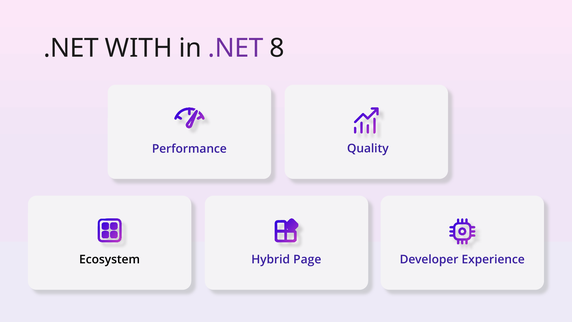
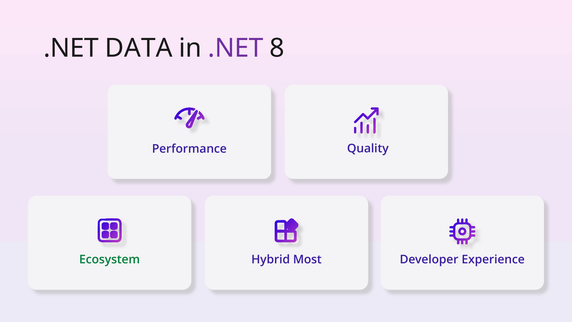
WITH: WITH -> DATA
Ecosystem colour: black -> green
Page: Page -> Most
